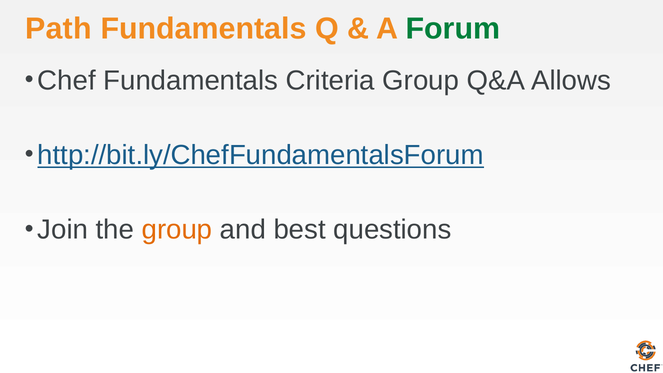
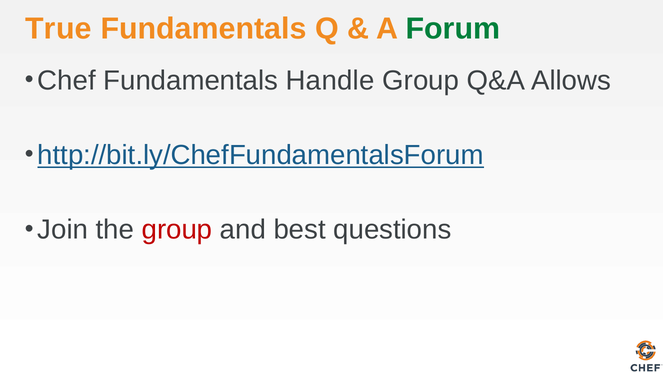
Path: Path -> True
Criteria: Criteria -> Handle
group at (177, 230) colour: orange -> red
